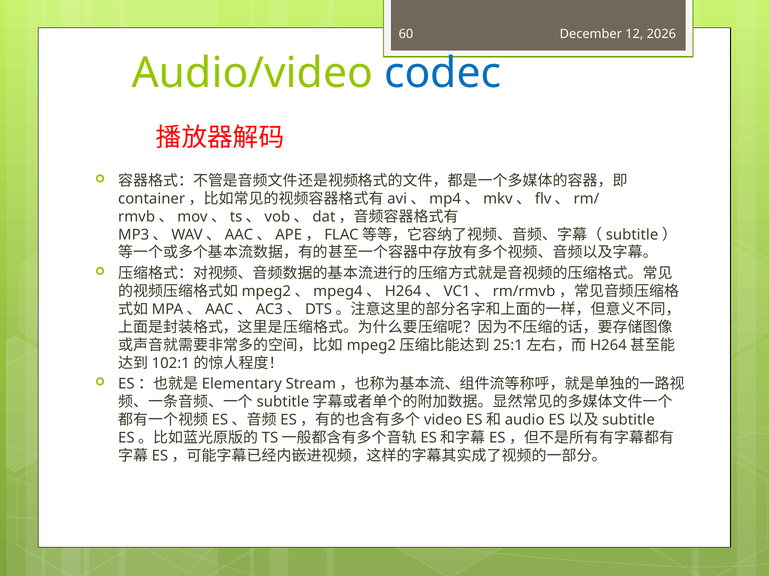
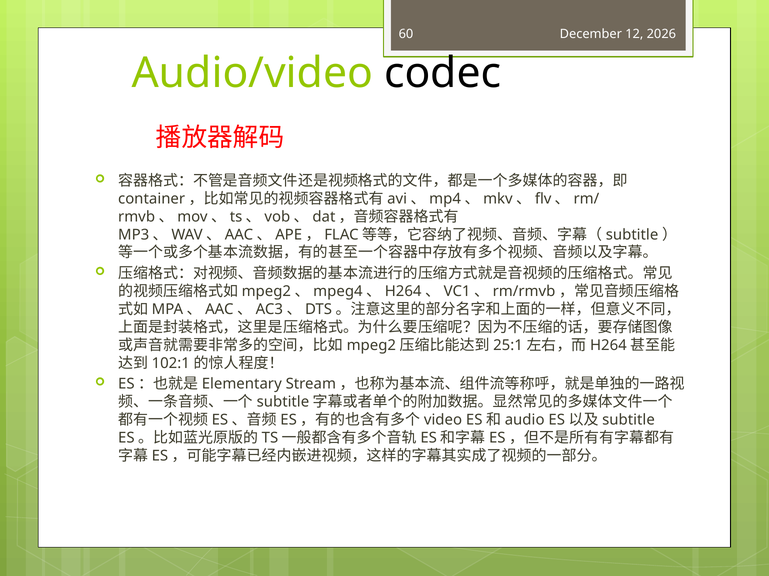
codec colour: blue -> black
